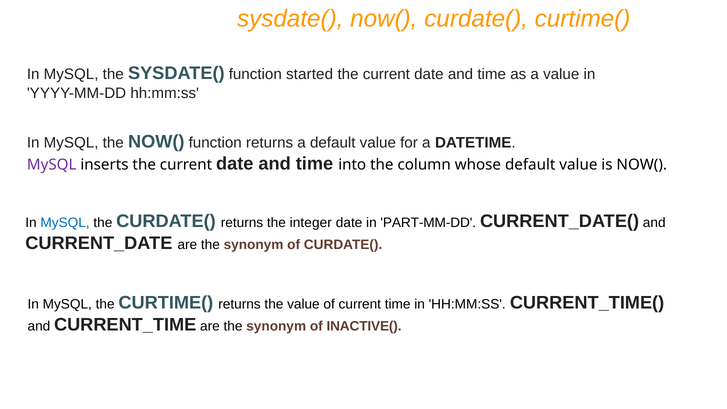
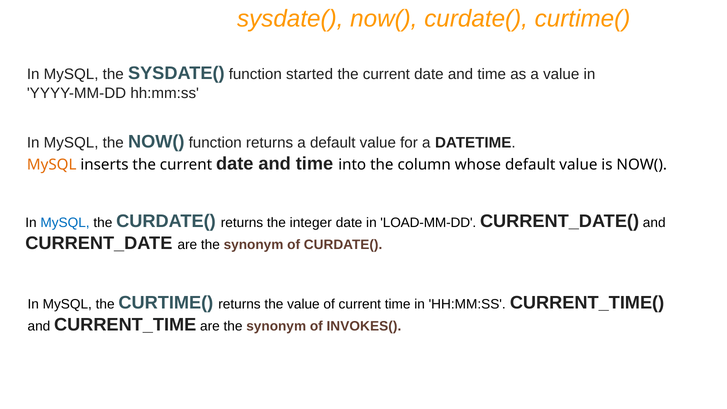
MySQL at (52, 165) colour: purple -> orange
PART-MM-DD: PART-MM-DD -> LOAD-MM-DD
INACTIVE(: INACTIVE( -> INVOKES(
